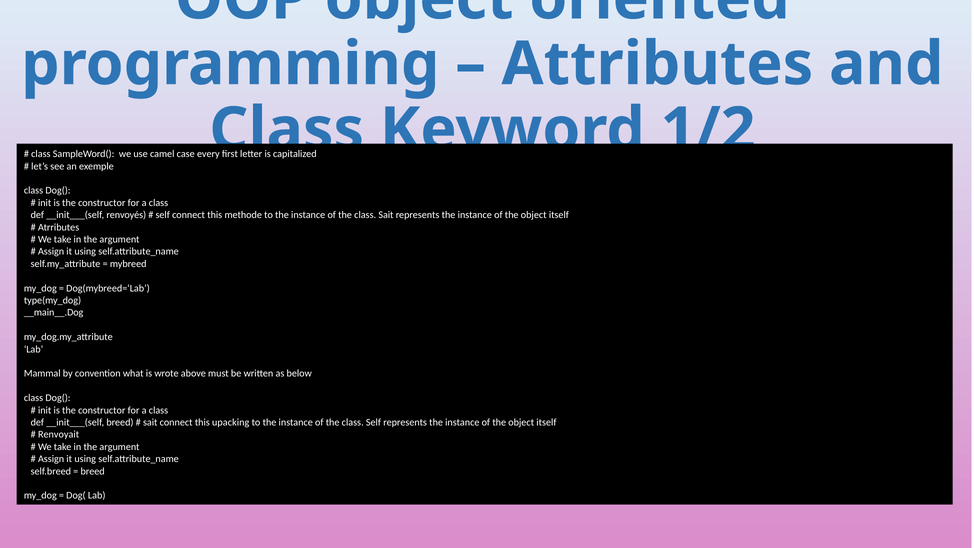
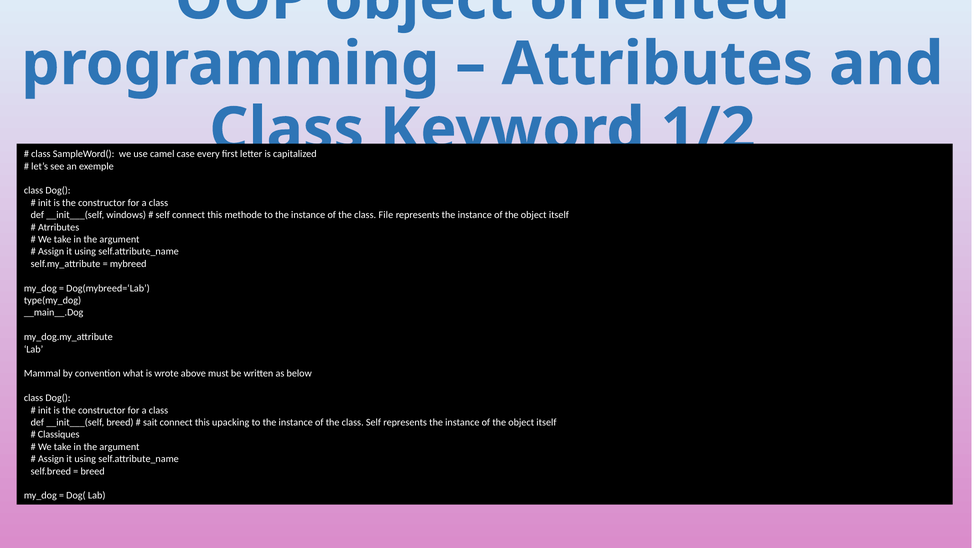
renvoyés: renvoyés -> windows
class Sait: Sait -> File
Renvoyait: Renvoyait -> Classiques
